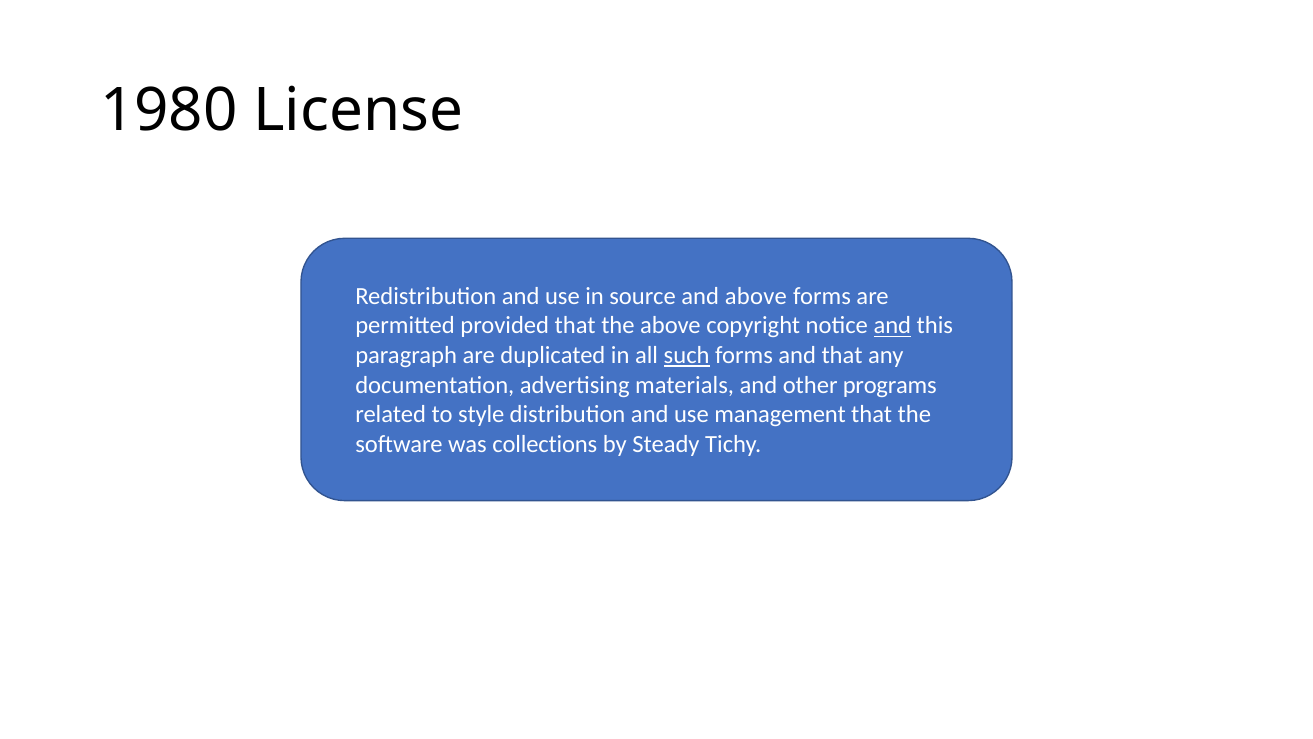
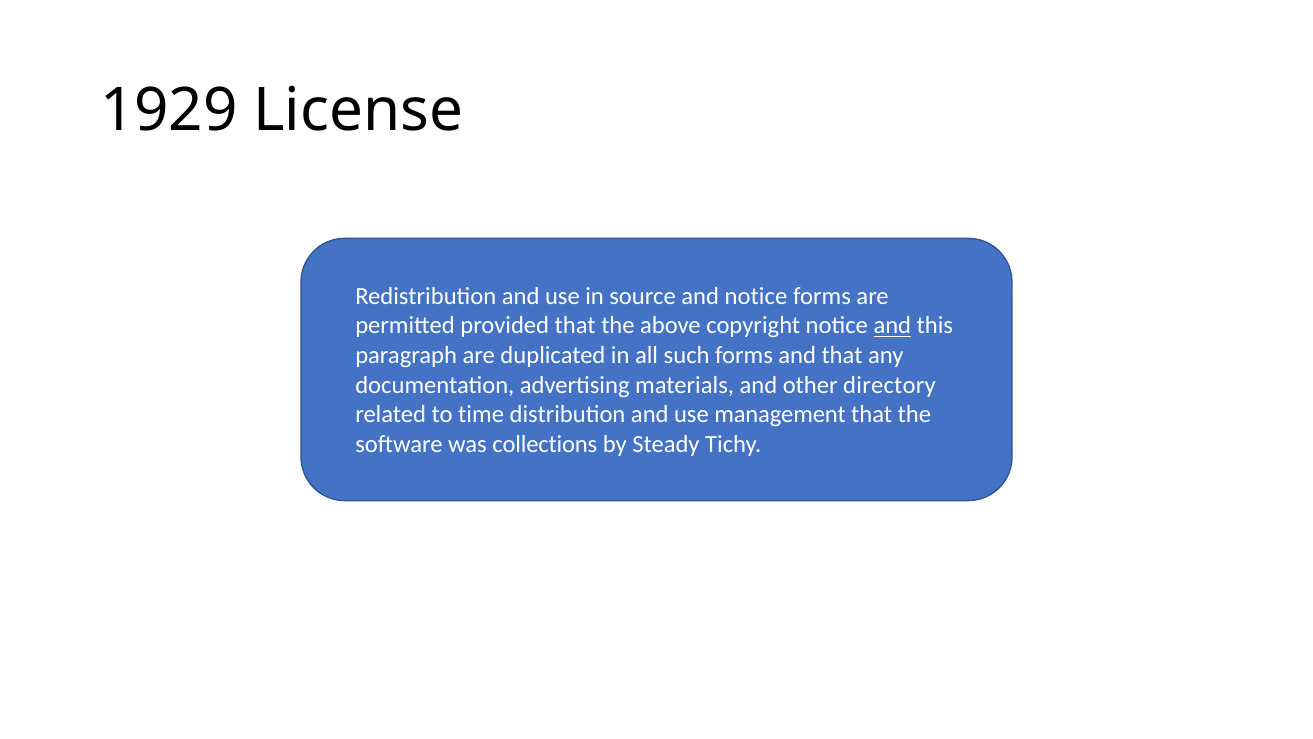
1980: 1980 -> 1929
and above: above -> notice
such underline: present -> none
programs: programs -> directory
style: style -> time
